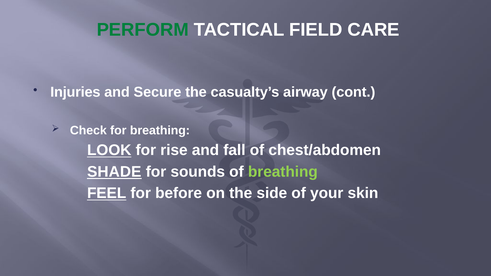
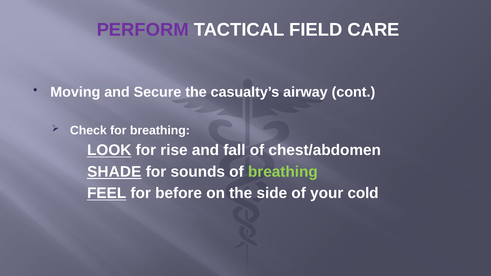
PERFORM colour: green -> purple
Injuries: Injuries -> Moving
skin: skin -> cold
